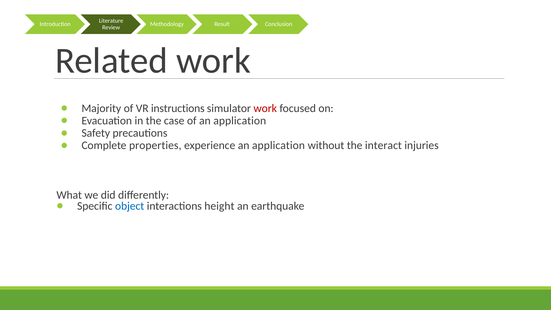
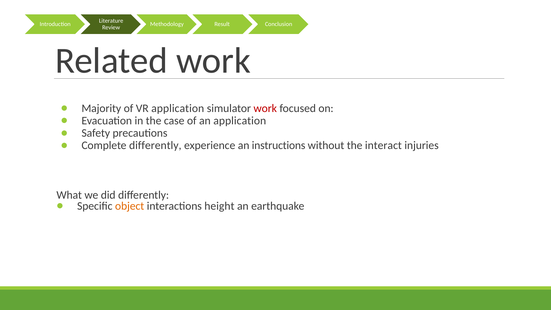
VR instructions: instructions -> application
Complete properties: properties -> differently
experience an application: application -> instructions
object colour: blue -> orange
